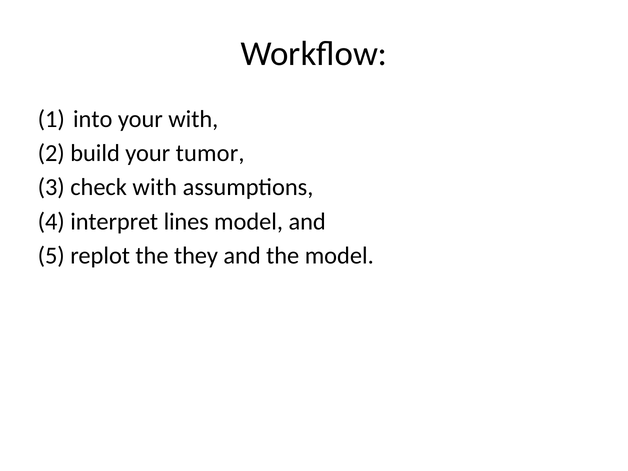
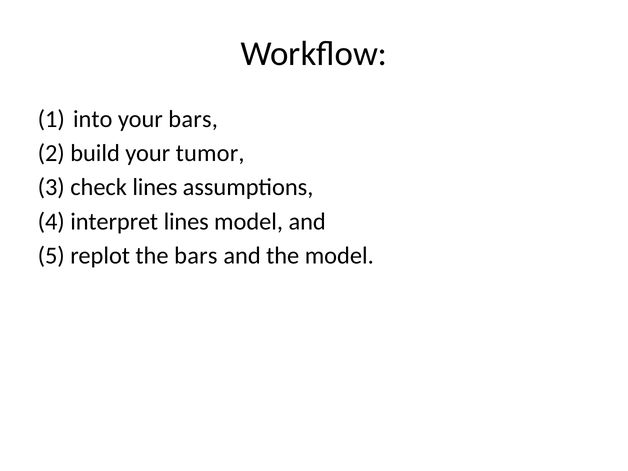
your with: with -> bars
check with: with -> lines
the they: they -> bars
